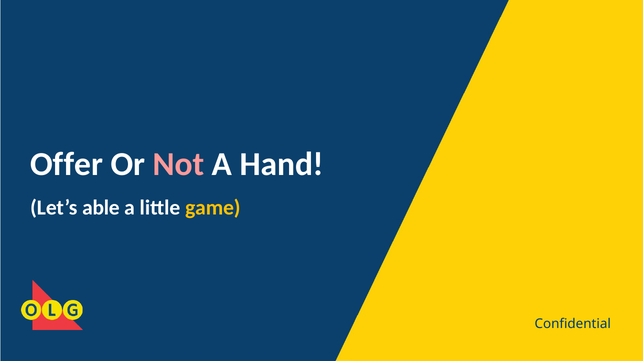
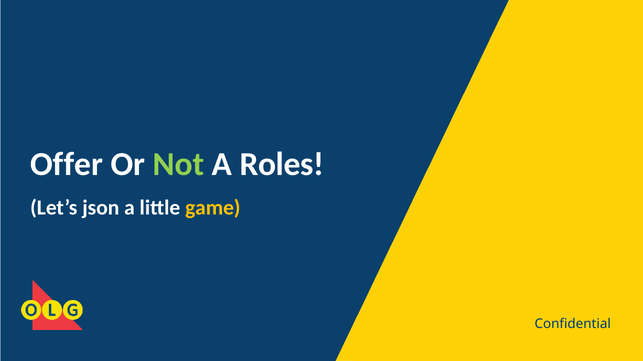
Not colour: pink -> light green
Hand: Hand -> Roles
able: able -> json
